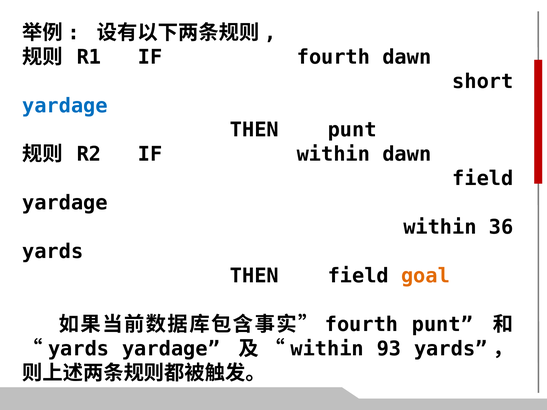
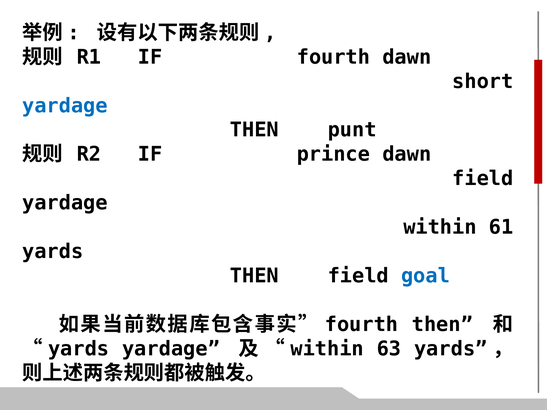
IF within: within -> prince
36: 36 -> 61
goal colour: orange -> blue
fourth punt: punt -> then
93: 93 -> 63
